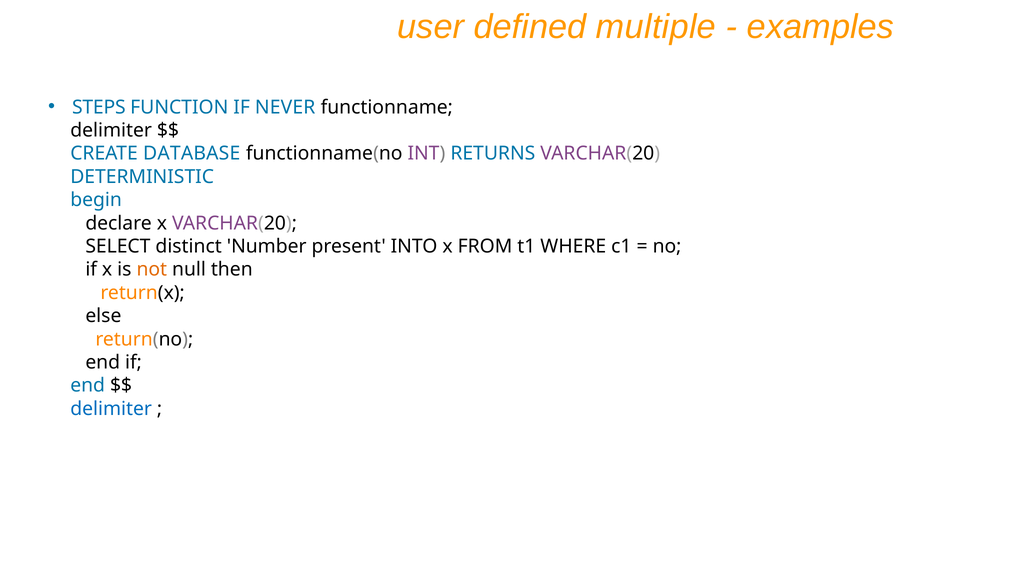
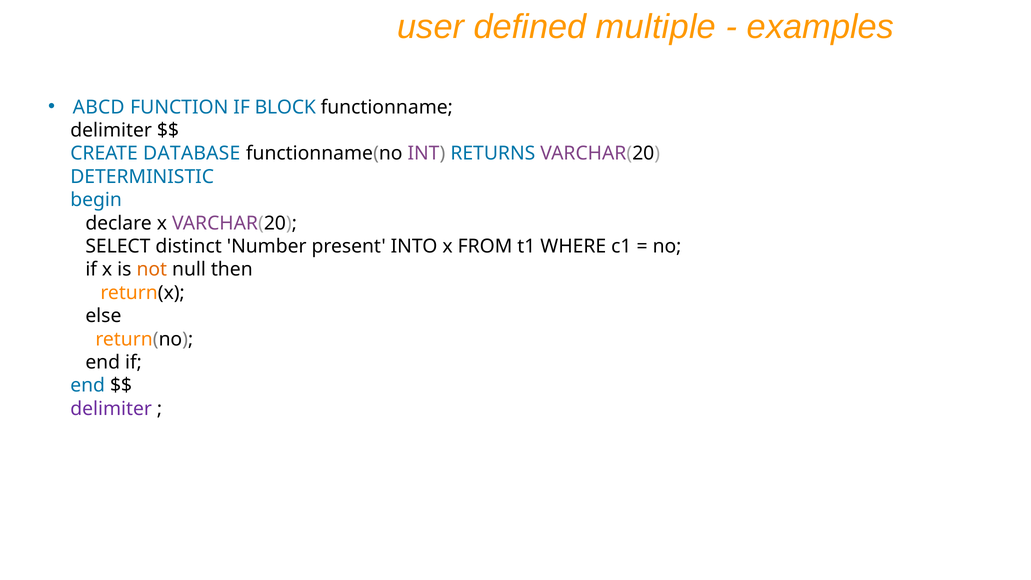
STEPS: STEPS -> ABCD
NEVER: NEVER -> BLOCK
delimiter at (111, 409) colour: blue -> purple
